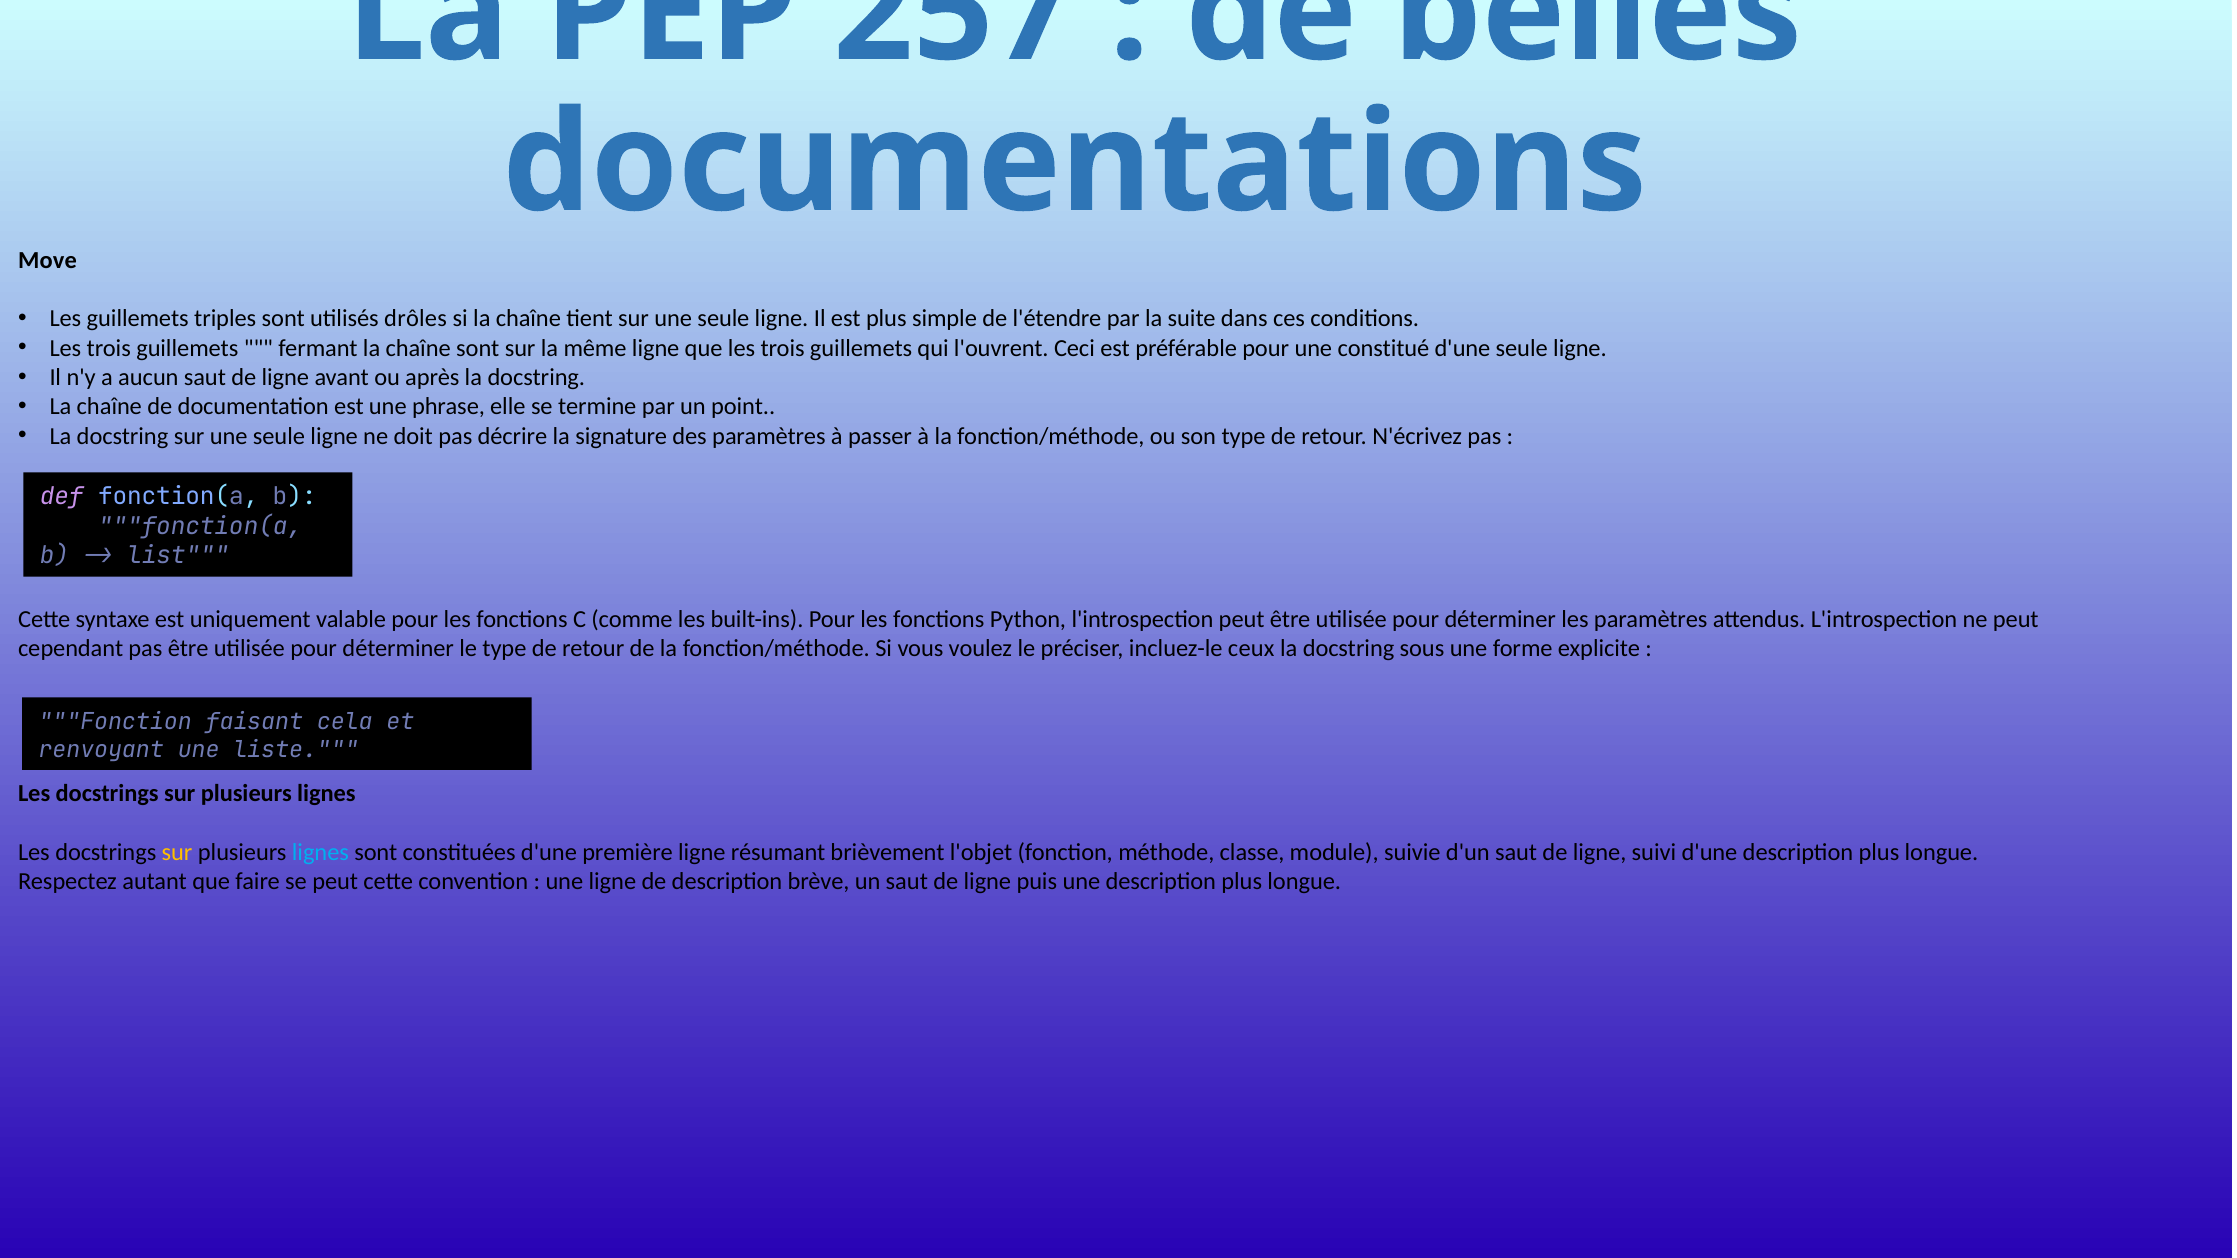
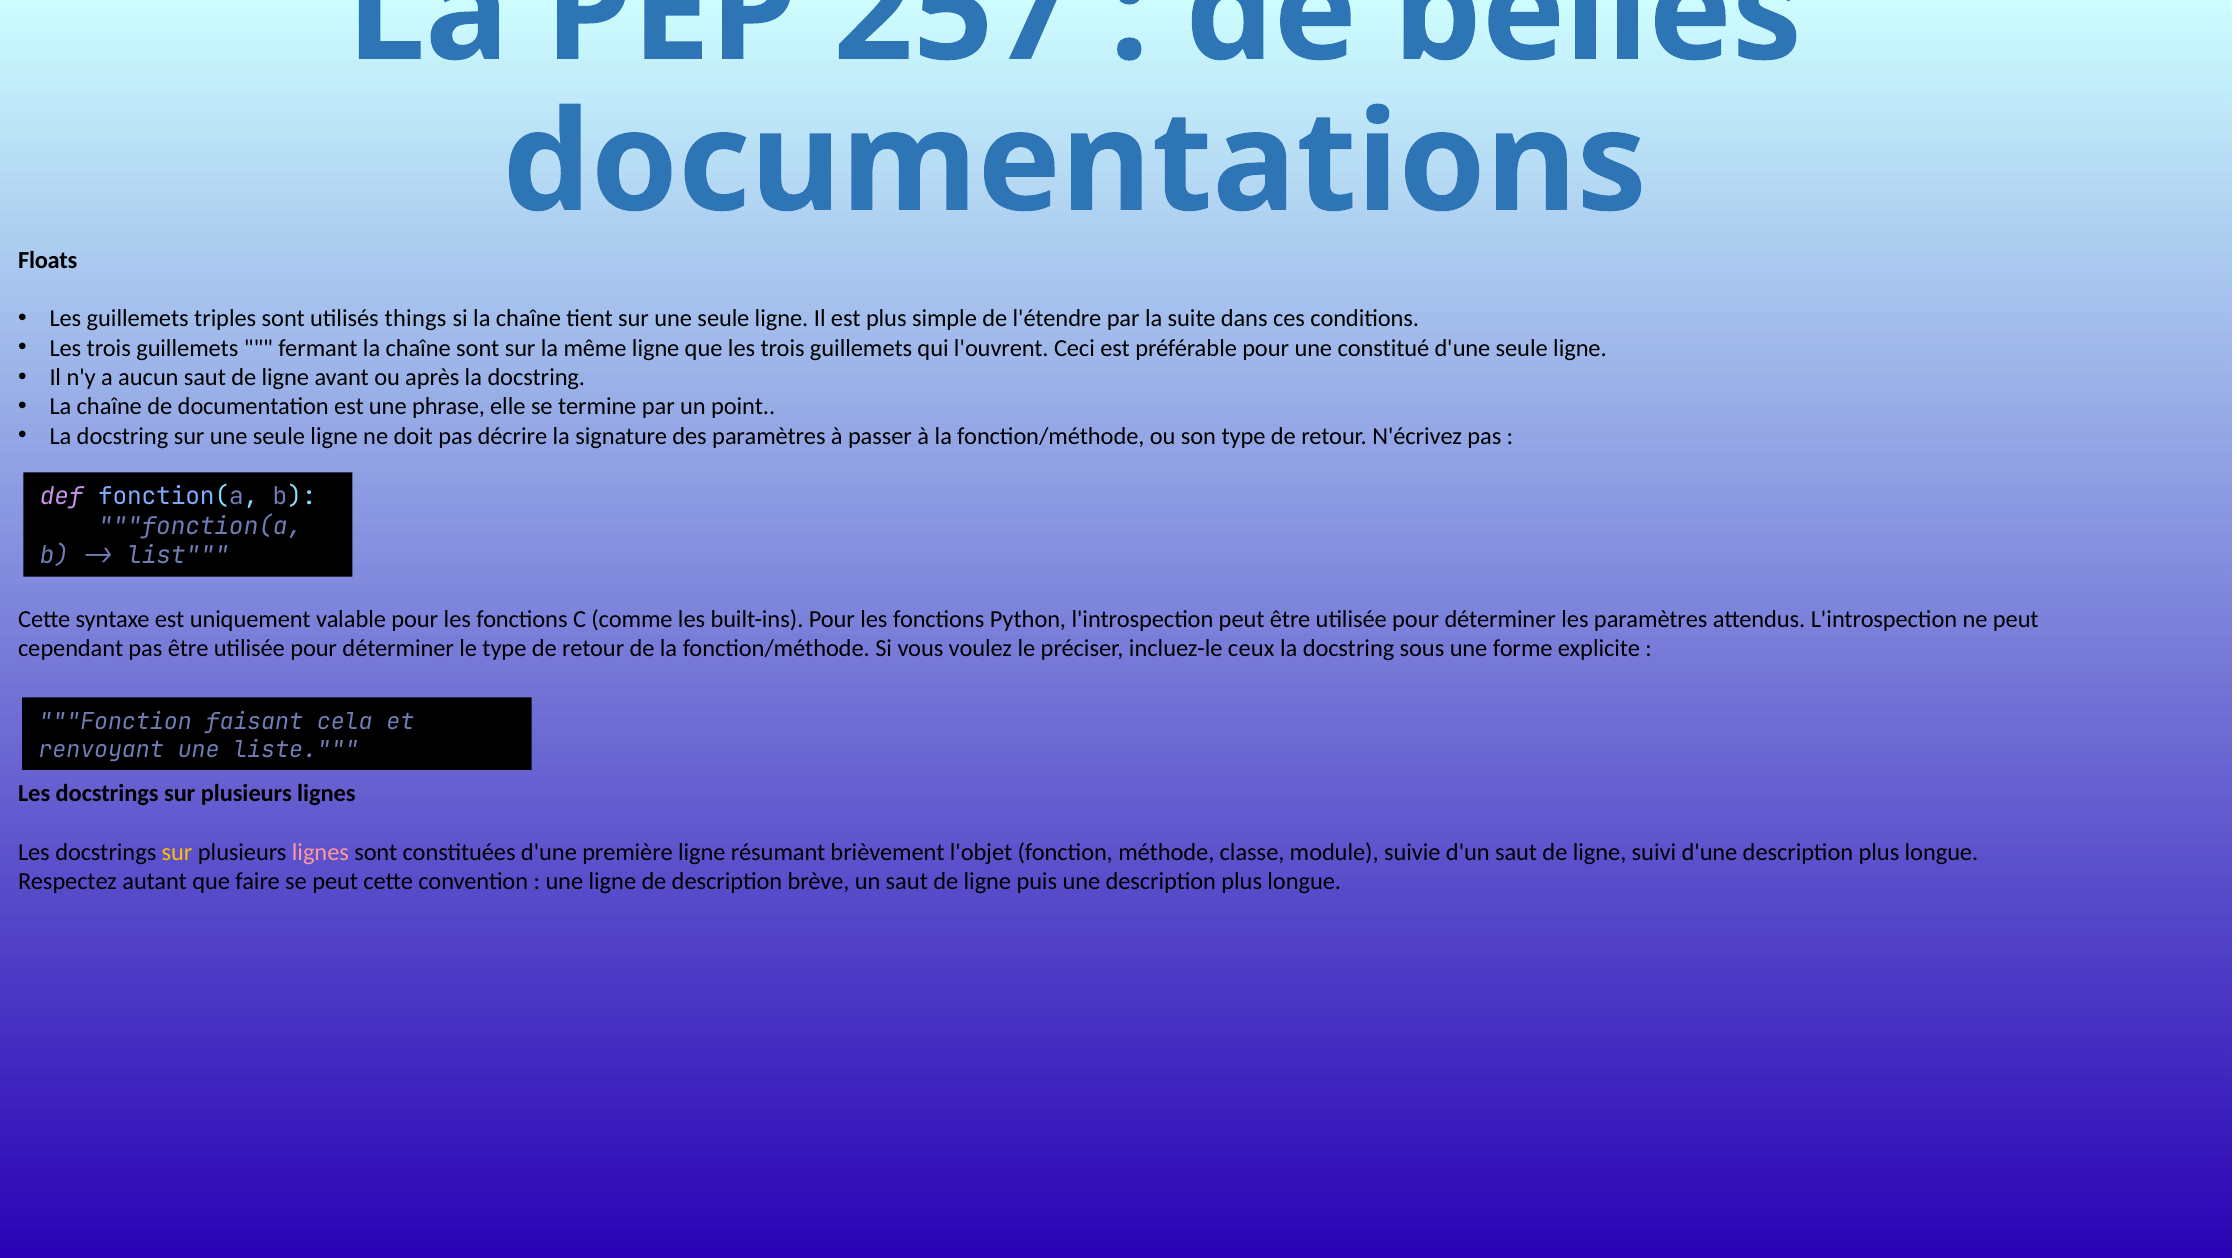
Move: Move -> Floats
drôles: drôles -> things
lignes at (320, 853) colour: light blue -> pink
